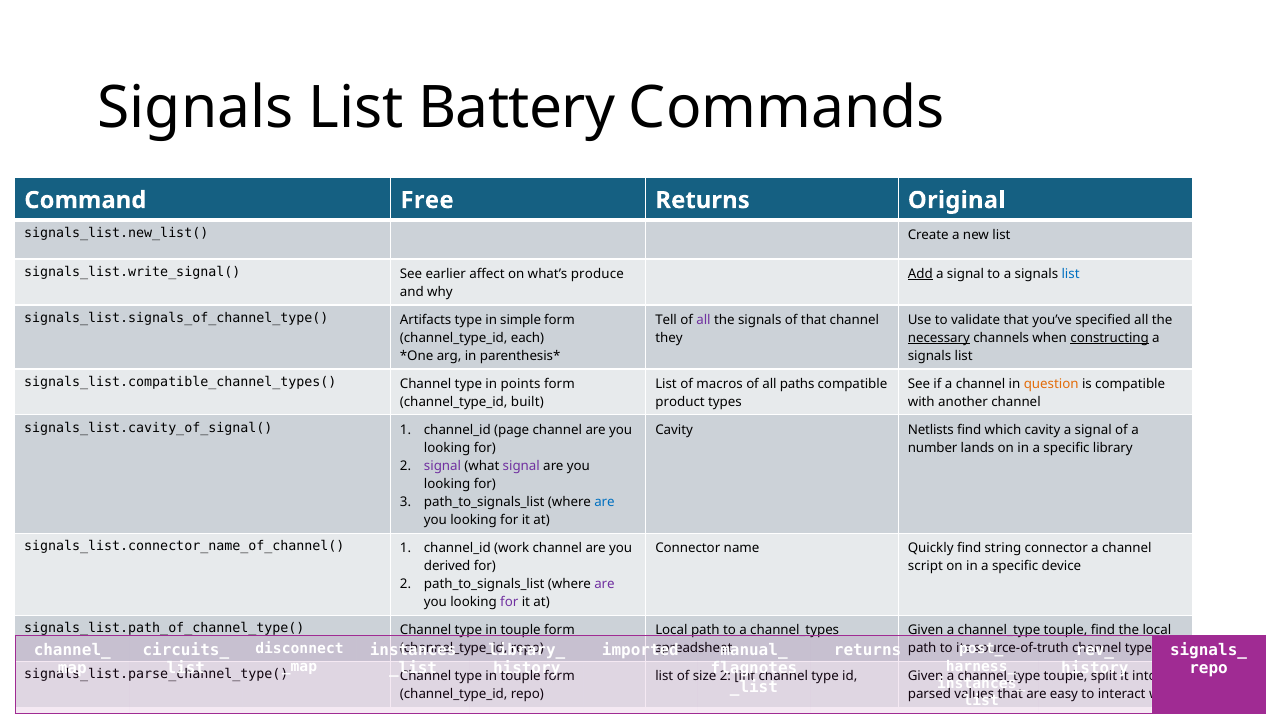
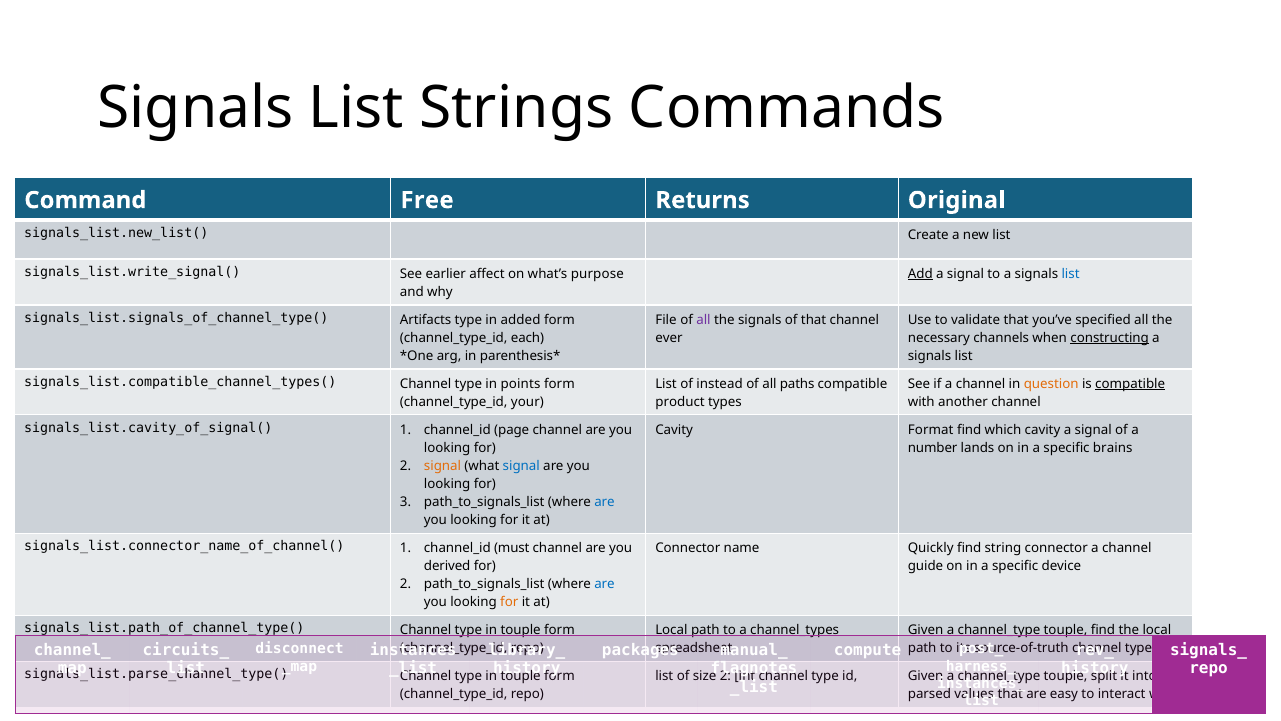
Battery: Battery -> Strings
produce: produce -> purpose
simple: simple -> added
Tell: Tell -> File
they: they -> ever
necessary underline: present -> none
macros: macros -> instead
compatible at (1130, 383) underline: none -> present
built: built -> your
Netlists: Netlists -> Format
library: library -> brains
signal at (443, 466) colour: purple -> orange
signal at (521, 466) colour: purple -> blue
work: work -> must
script: script -> guide
are at (605, 584) colour: purple -> blue
for at (509, 602) colour: purple -> orange
imported: imported -> packages
returns at (868, 649): returns -> compute
